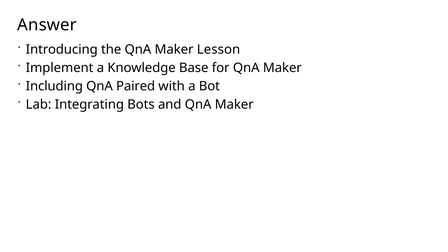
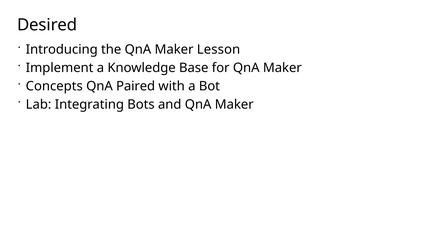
Answer: Answer -> Desired
Including: Including -> Concepts
